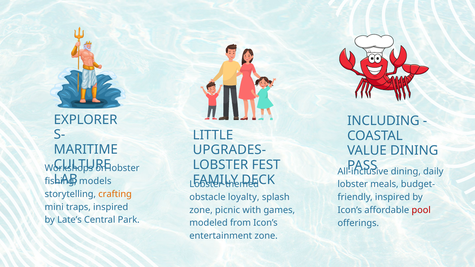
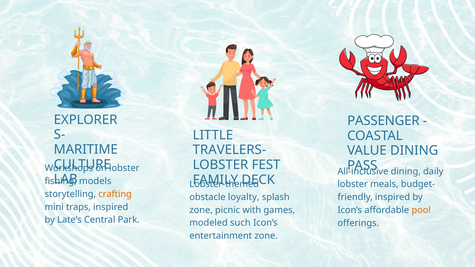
INCLUDING: INCLUDING -> PASSENGER
UPGRADES-: UPGRADES- -> TRAVELERS-
pool colour: red -> orange
from: from -> such
